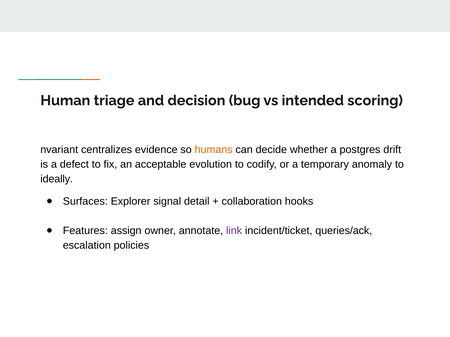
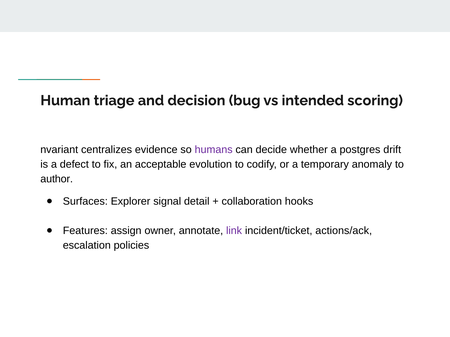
humans colour: orange -> purple
ideally: ideally -> author
queries/ack: queries/ack -> actions/ack
